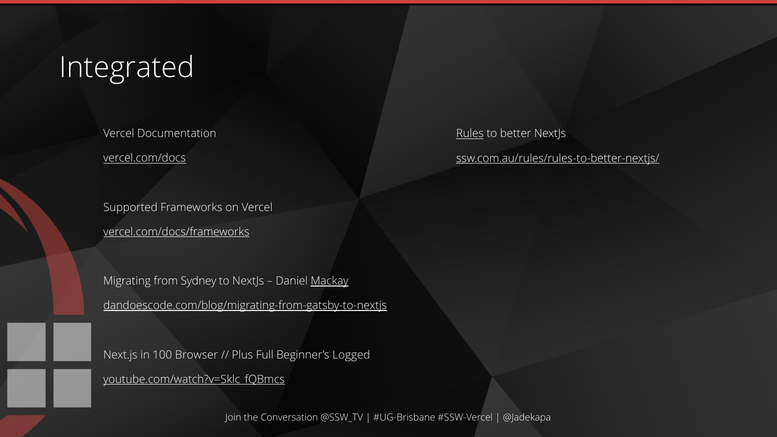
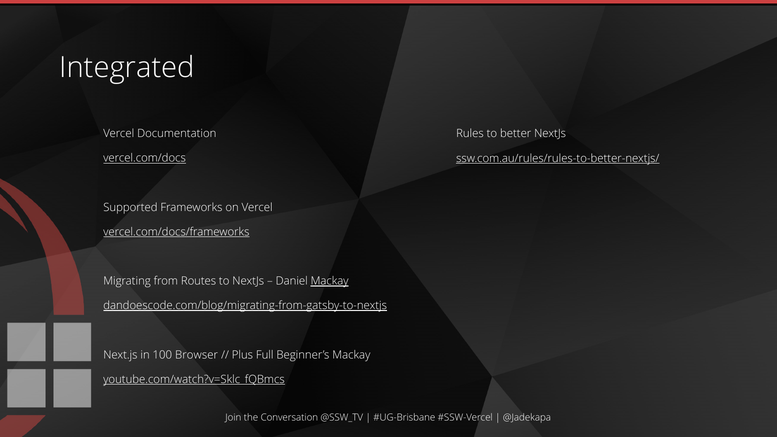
Rules underline: present -> none
Sydney: Sydney -> Routes
Beginner’s Logged: Logged -> Mackay
